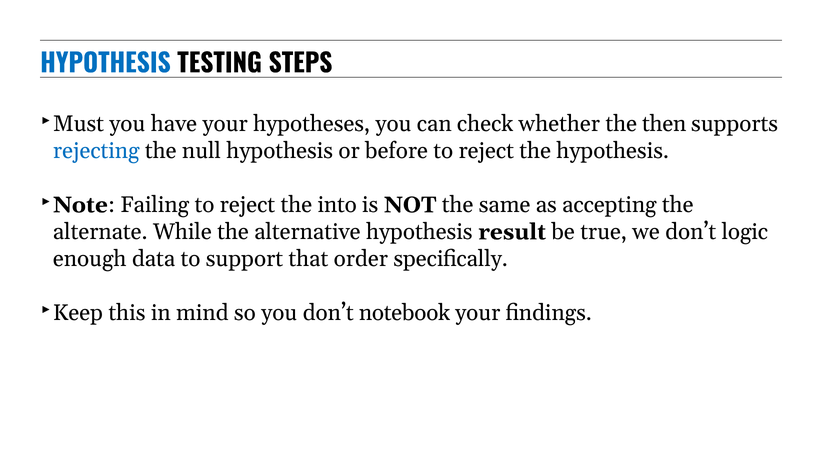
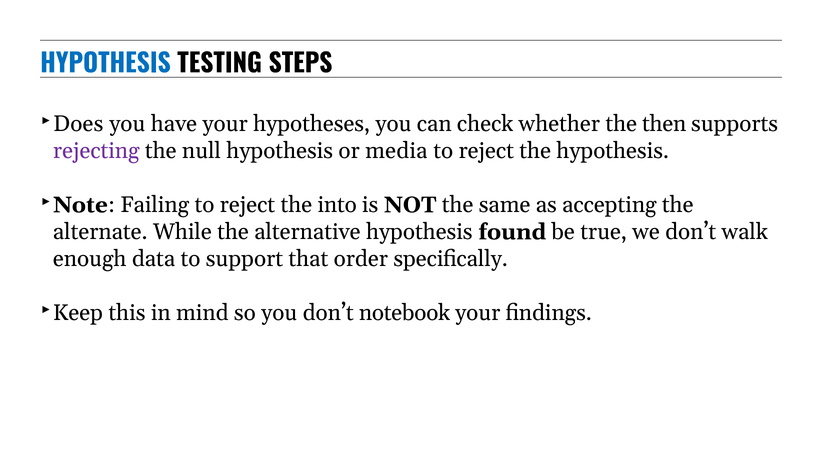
Must: Must -> Does
rejecting colour: blue -> purple
before: before -> media
result: result -> found
logic: logic -> walk
